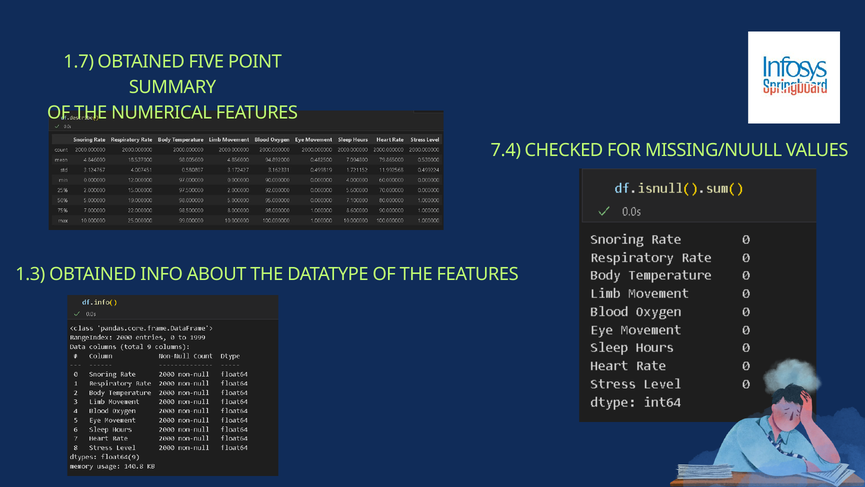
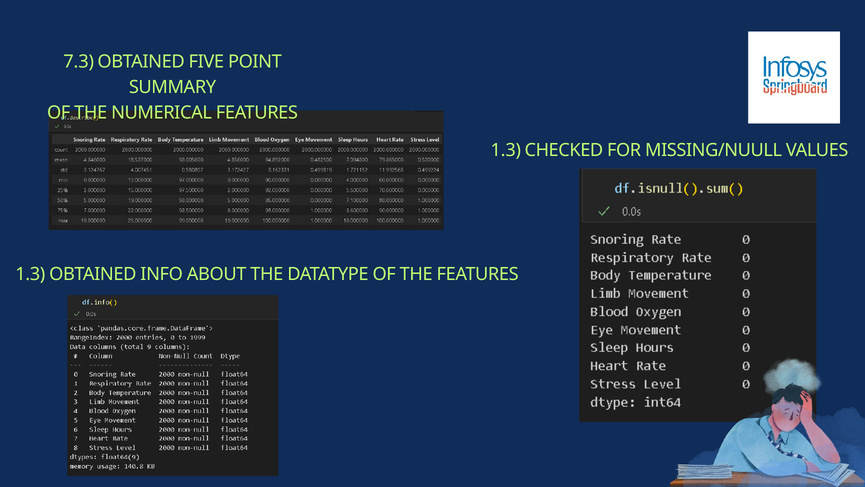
1.7: 1.7 -> 7.3
7.4 at (506, 150): 7.4 -> 1.3
